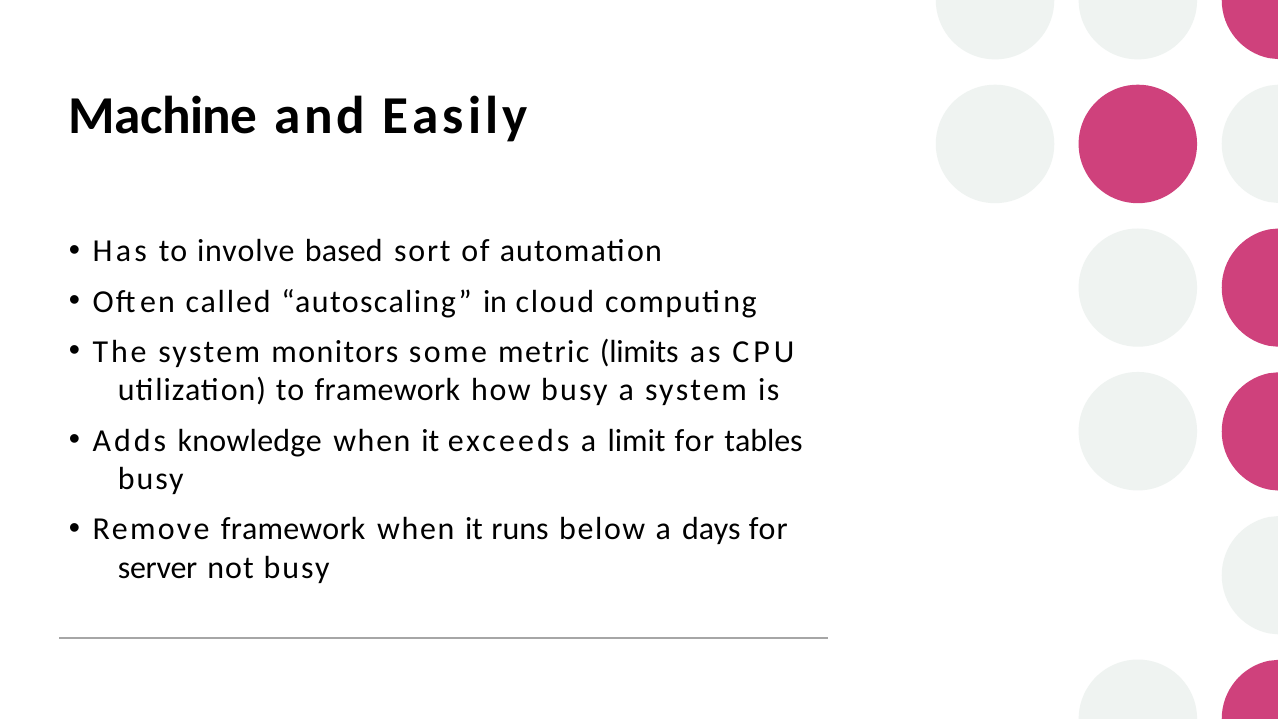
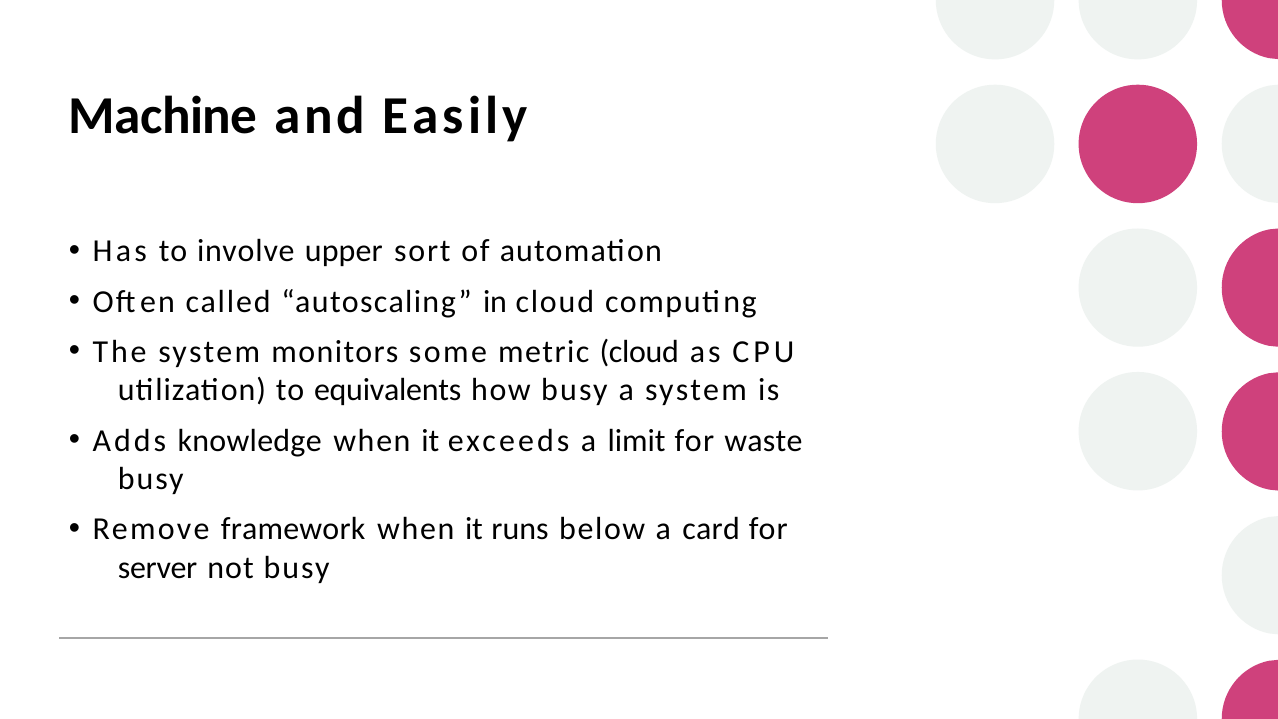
based: based -> upper
metric limits: limits -> cloud
to framework: framework -> equivalents
tables: tables -> waste
days: days -> card
